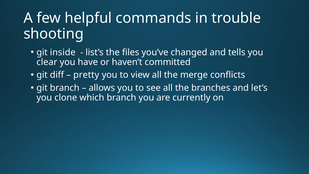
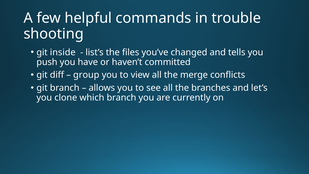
clear: clear -> push
pretty: pretty -> group
